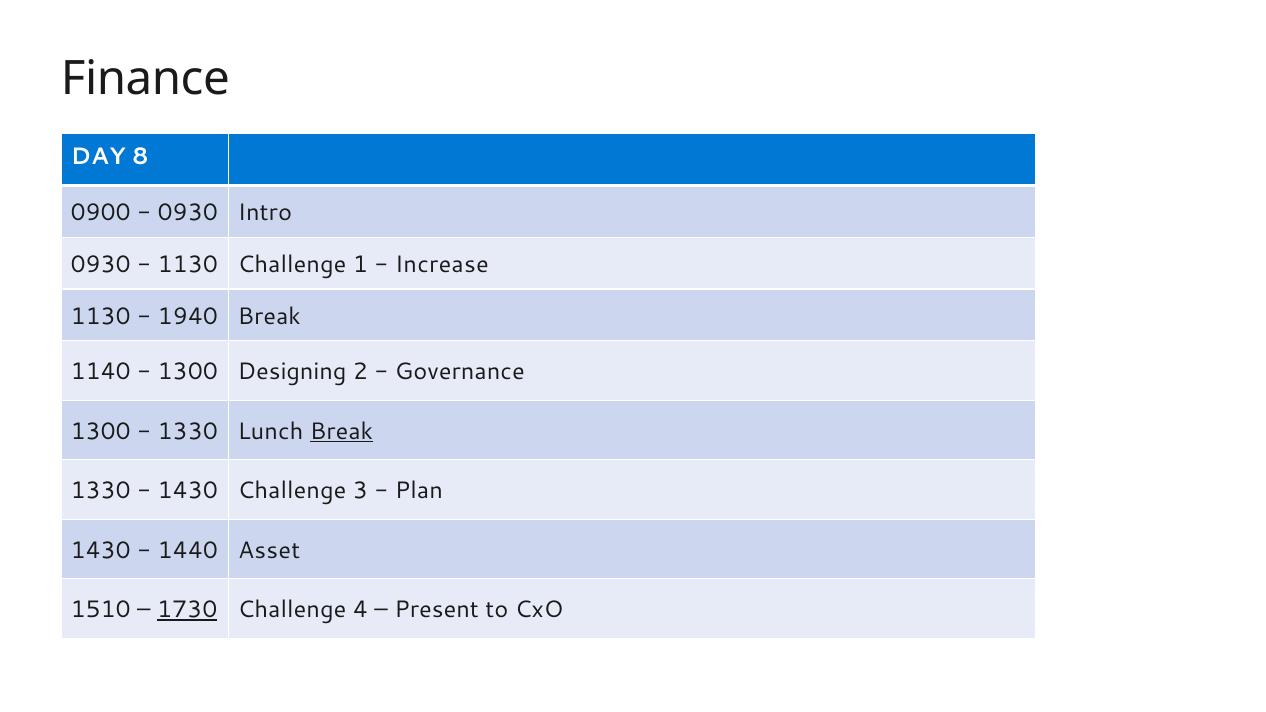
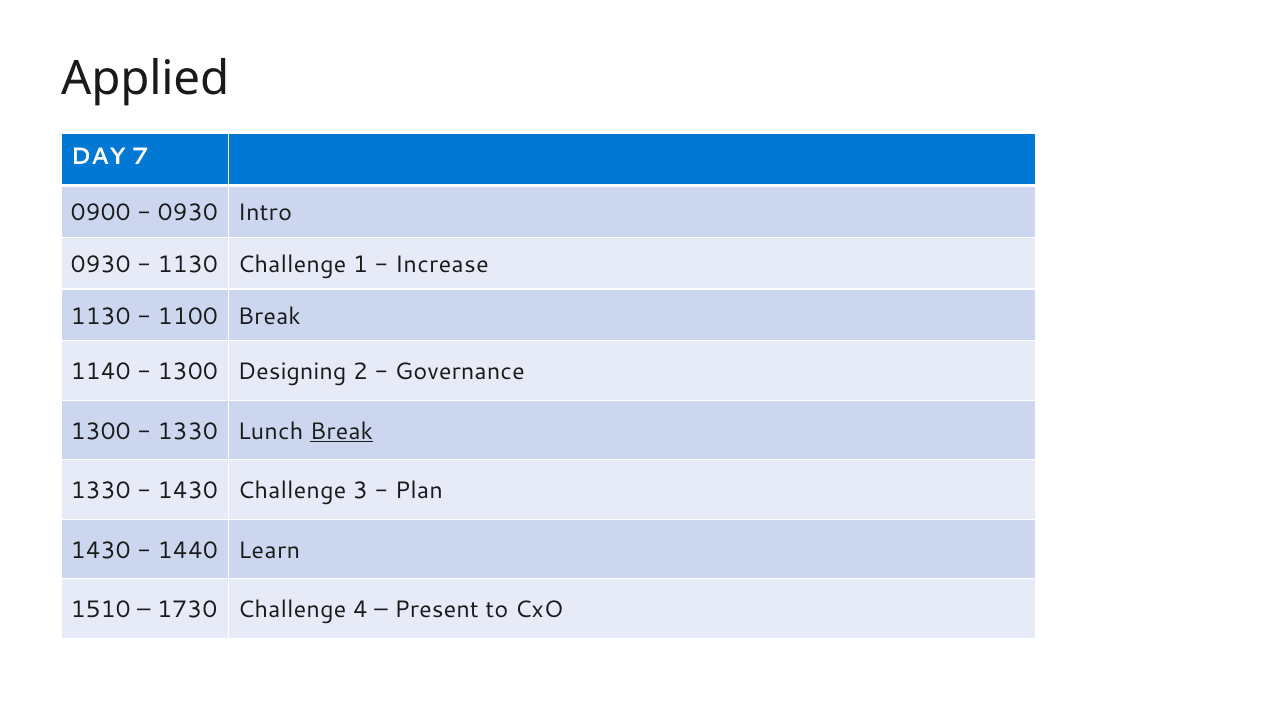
Finance: Finance -> Applied
8: 8 -> 7
1940: 1940 -> 1100
Asset: Asset -> Learn
1730 underline: present -> none
